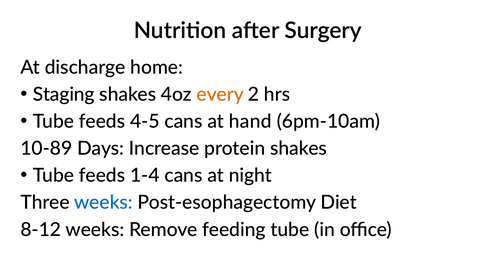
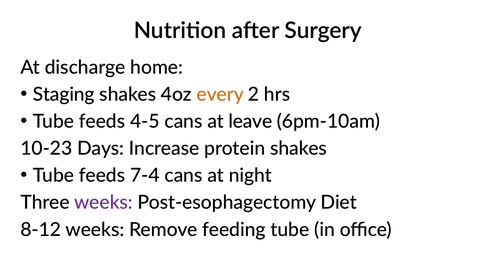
hand: hand -> leave
10-89: 10-89 -> 10-23
1-4: 1-4 -> 7-4
weeks at (103, 203) colour: blue -> purple
